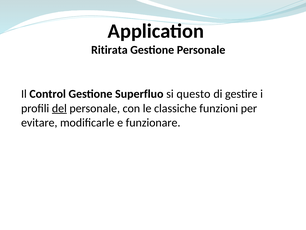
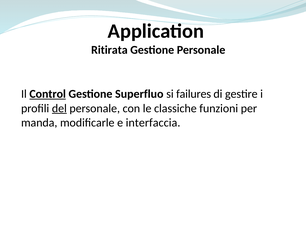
Control underline: none -> present
questo: questo -> failures
evitare: evitare -> manda
funzionare: funzionare -> interfaccia
